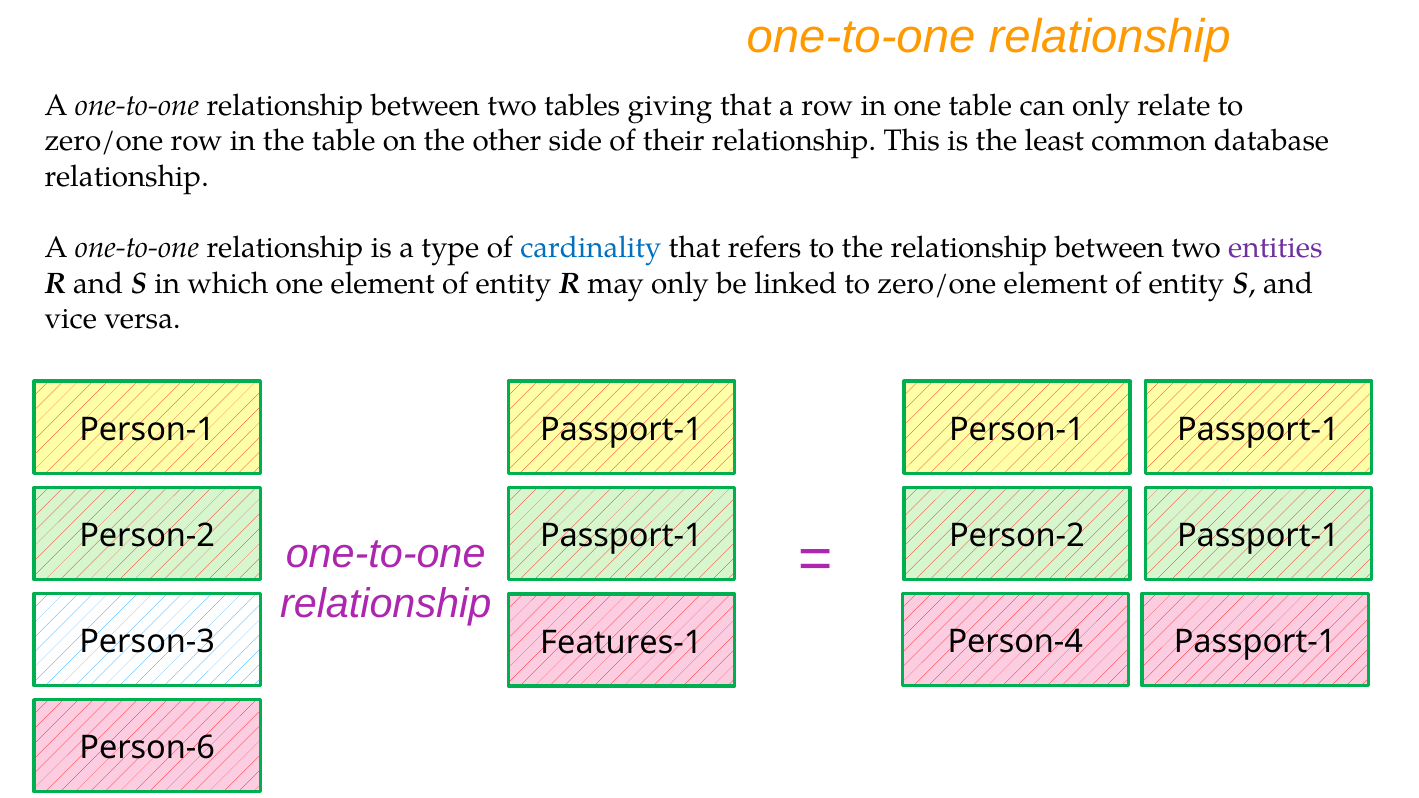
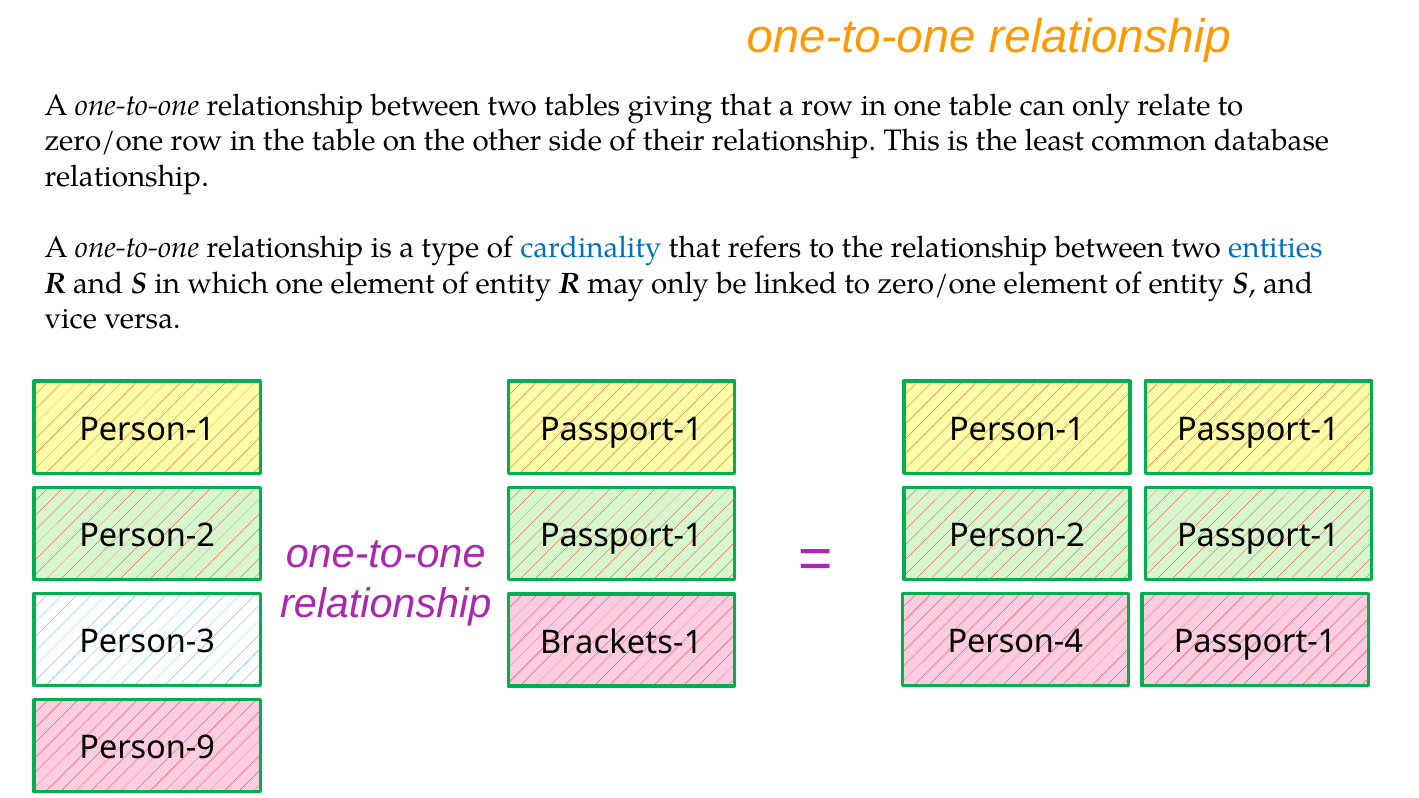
entities colour: purple -> blue
Features-1: Features-1 -> Brackets-1
Person-6: Person-6 -> Person-9
